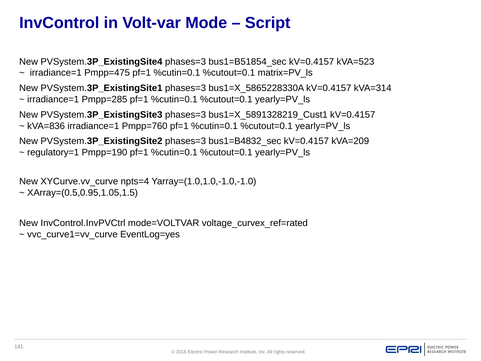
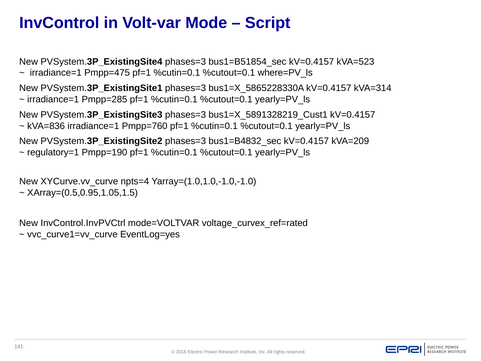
matrix=PV_ls: matrix=PV_ls -> where=PV_ls
